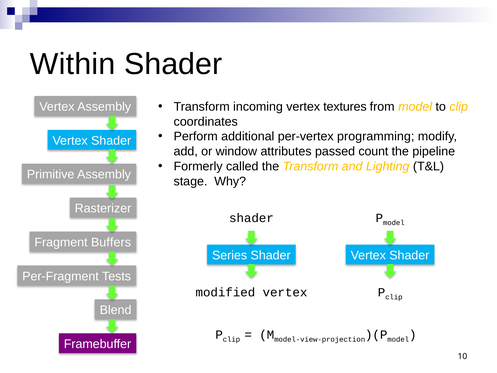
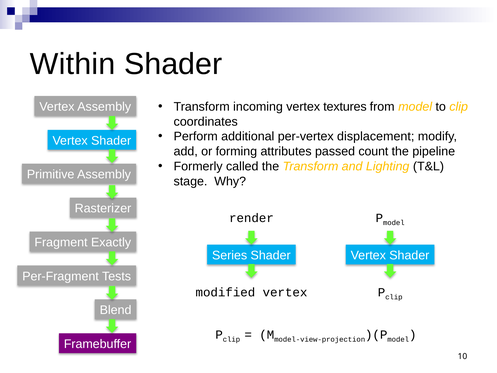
programming: programming -> displacement
window: window -> forming
shader at (251, 218): shader -> render
Buffers: Buffers -> Exactly
